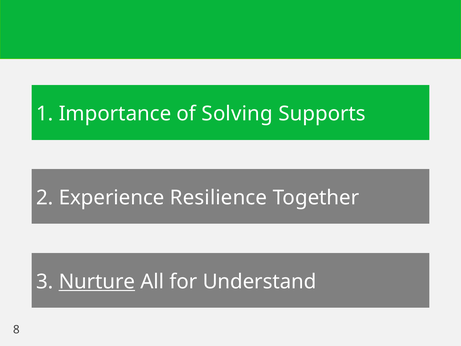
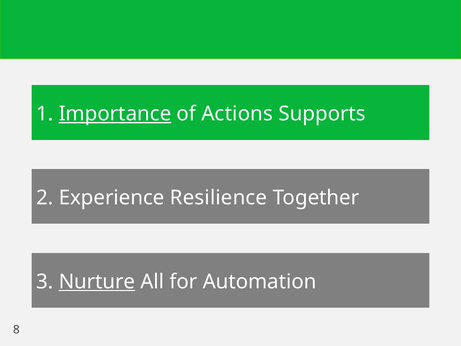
Importance underline: none -> present
Solving: Solving -> Actions
Understand: Understand -> Automation
